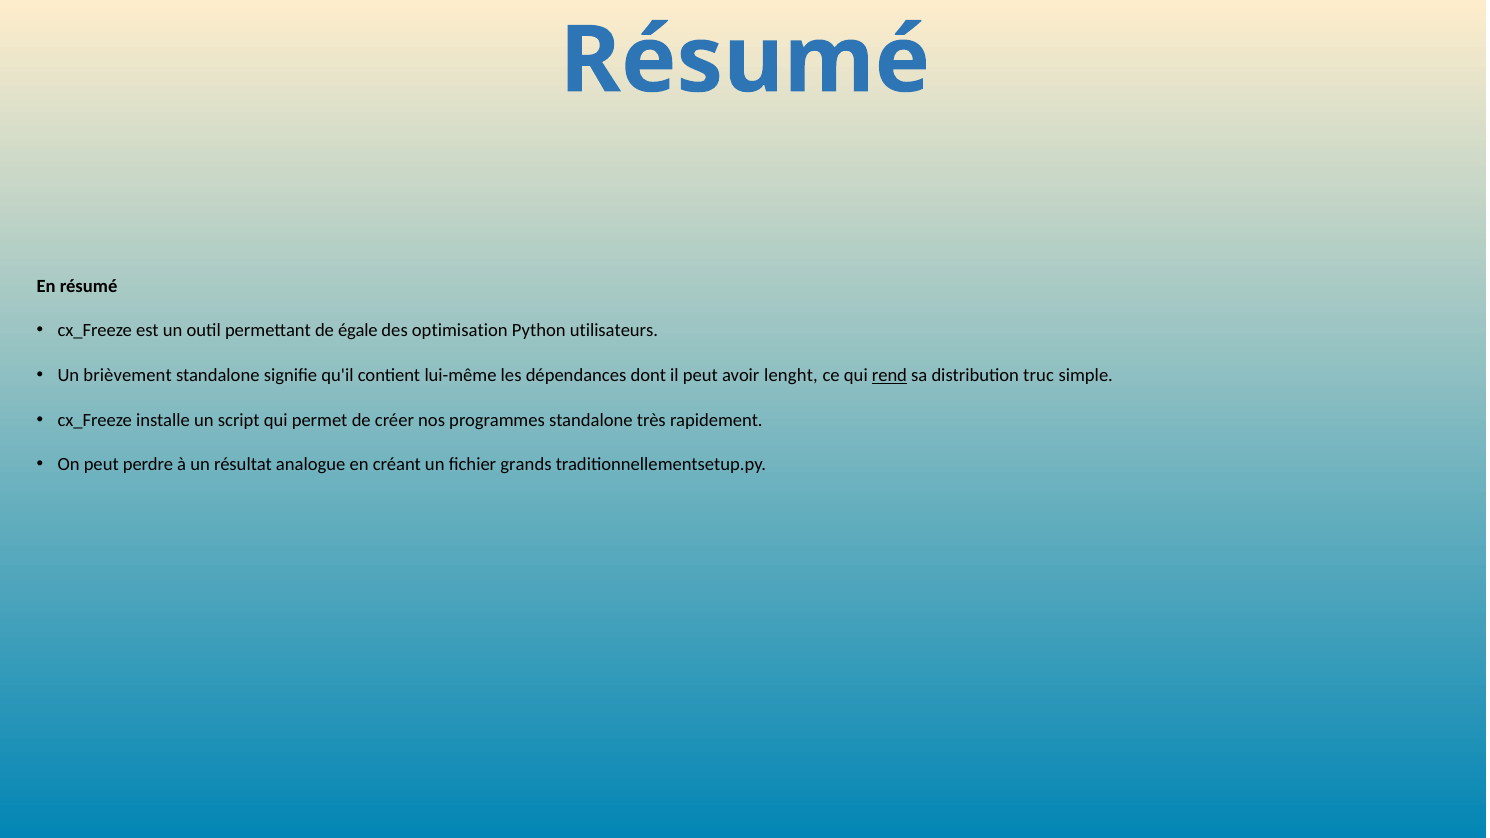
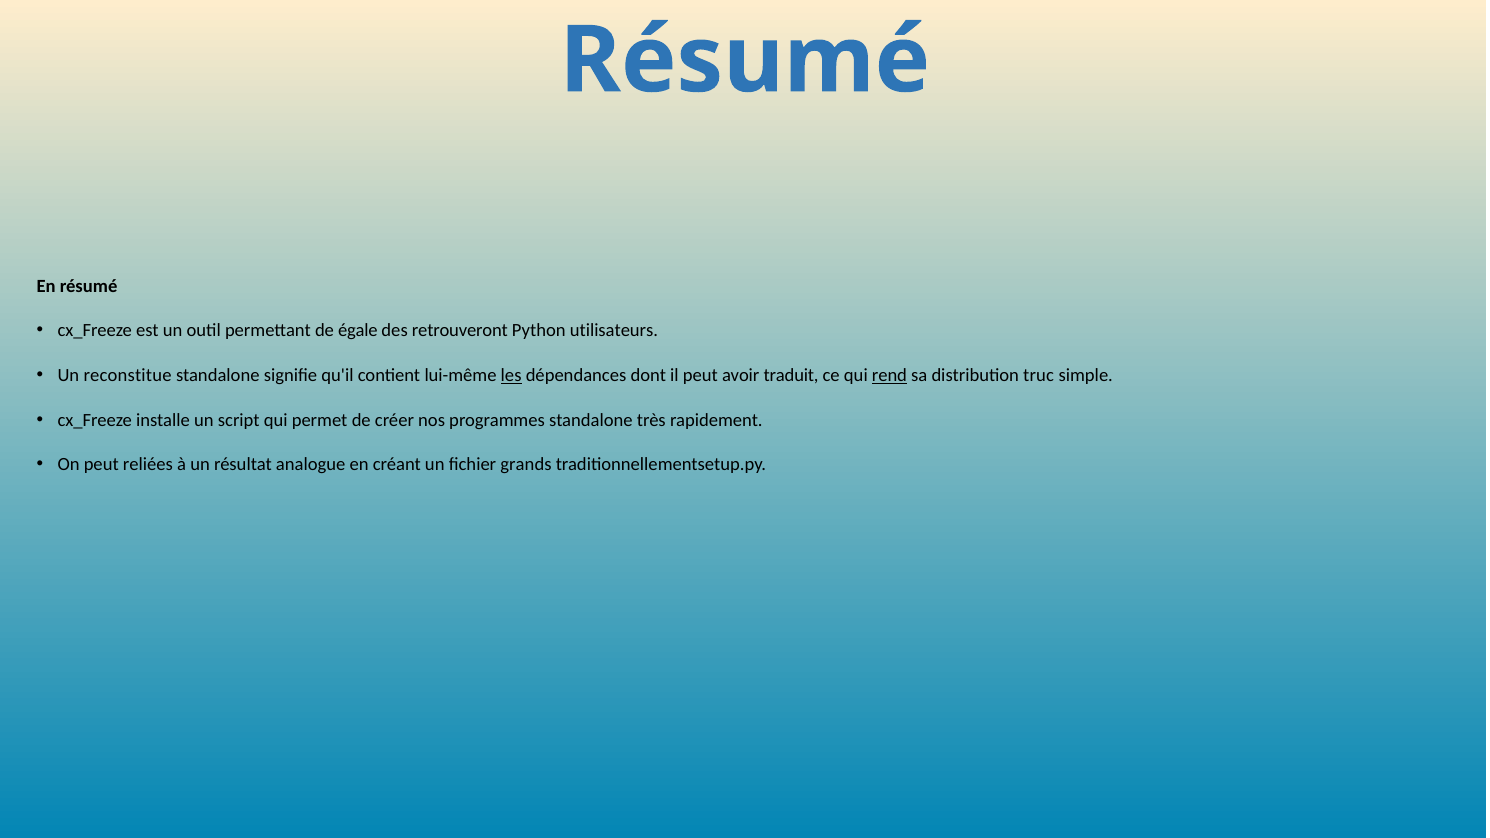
optimisation: optimisation -> retrouveront
brièvement: brièvement -> reconstitue
les underline: none -> present
lenght: lenght -> traduit
perdre: perdre -> reliées
